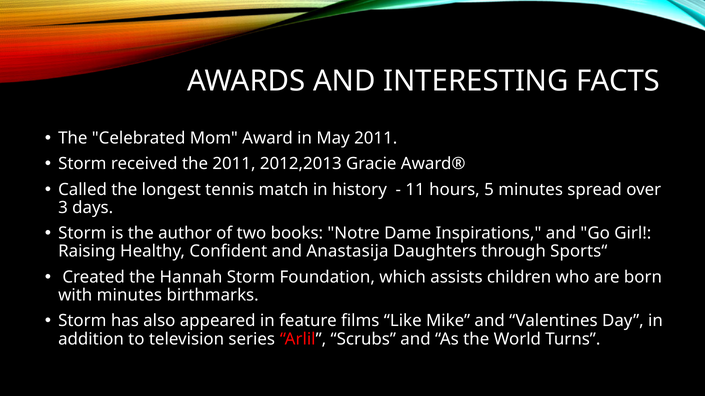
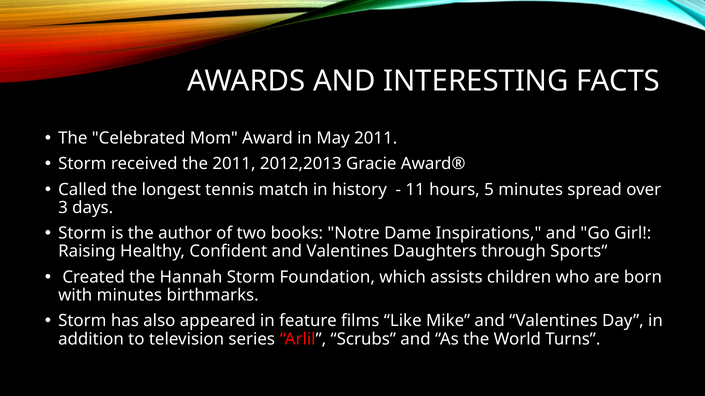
Confident and Anastasija: Anastasija -> Valentines
